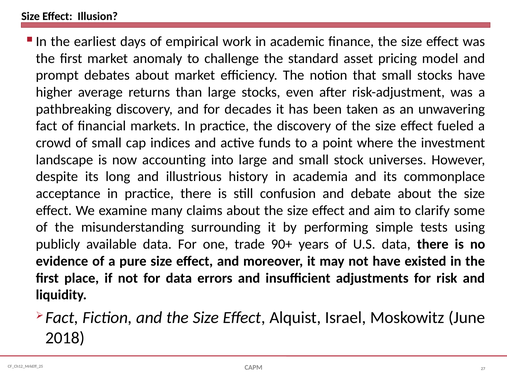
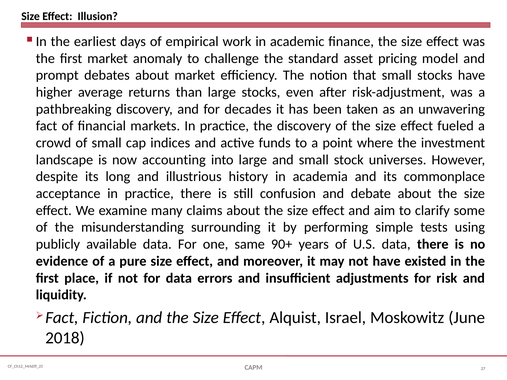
trade: trade -> same
